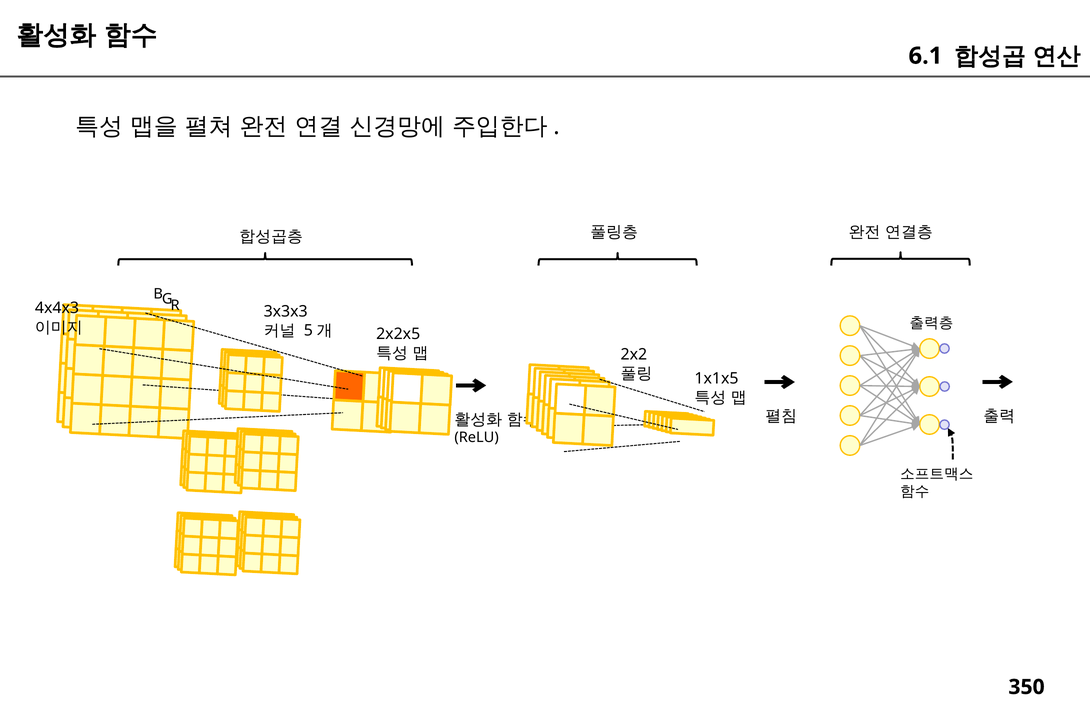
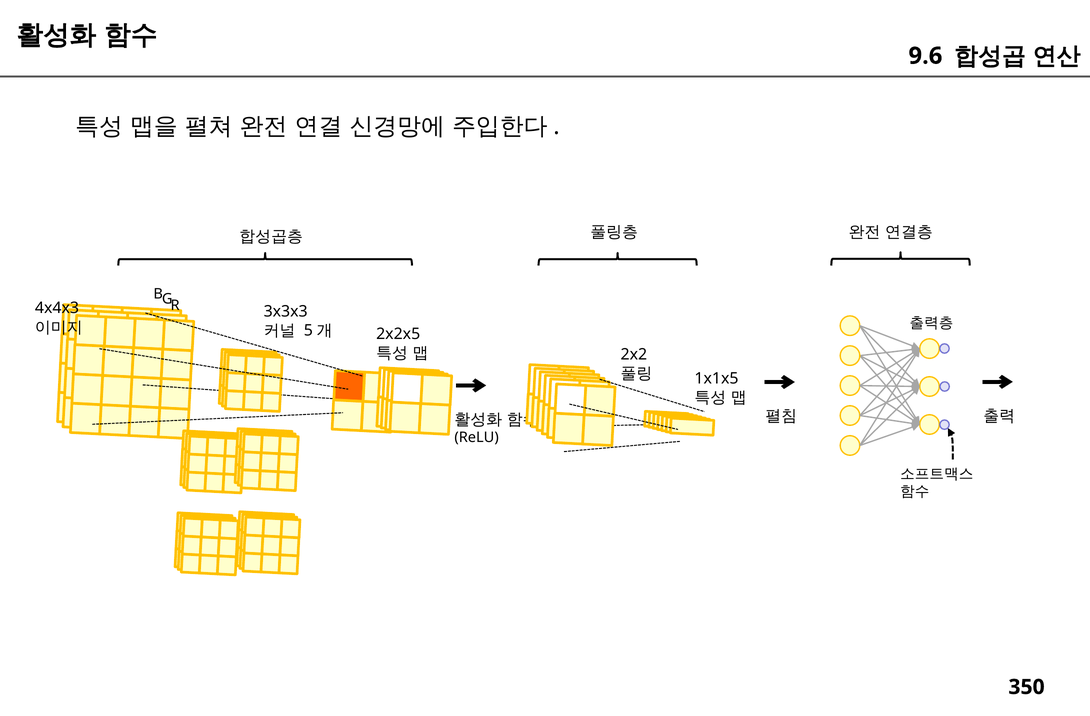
6.1: 6.1 -> 9.6
